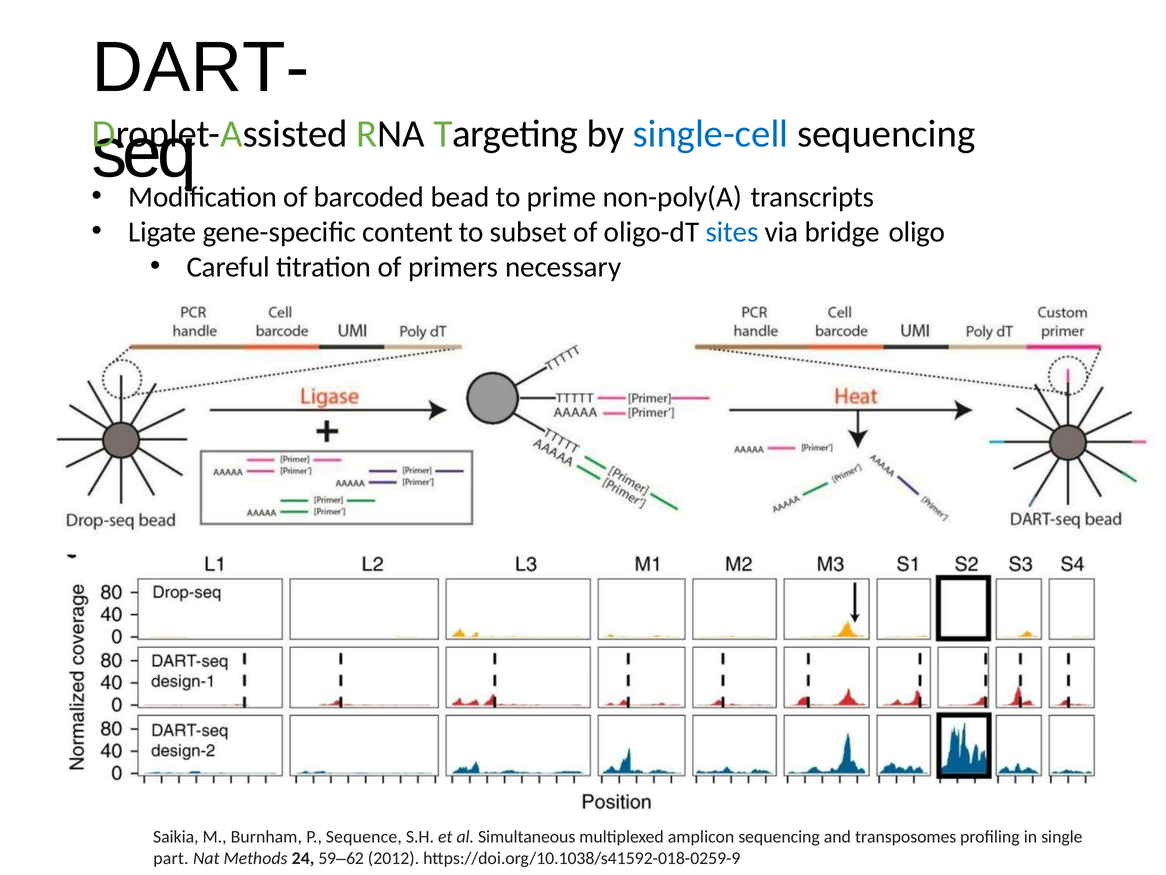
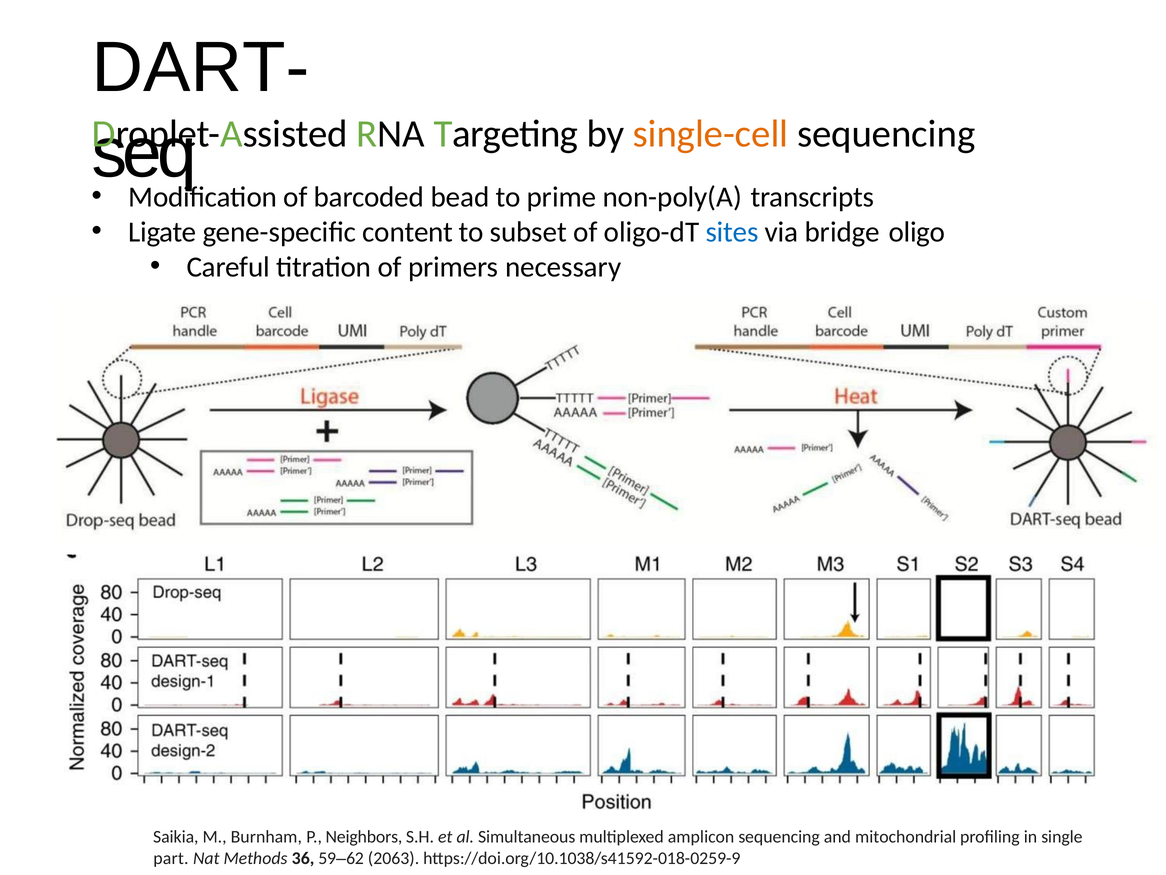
single-cell colour: blue -> orange
Sequence: Sequence -> Neighbors
transposomes: transposomes -> mitochondrial
24: 24 -> 36
2012: 2012 -> 2063
